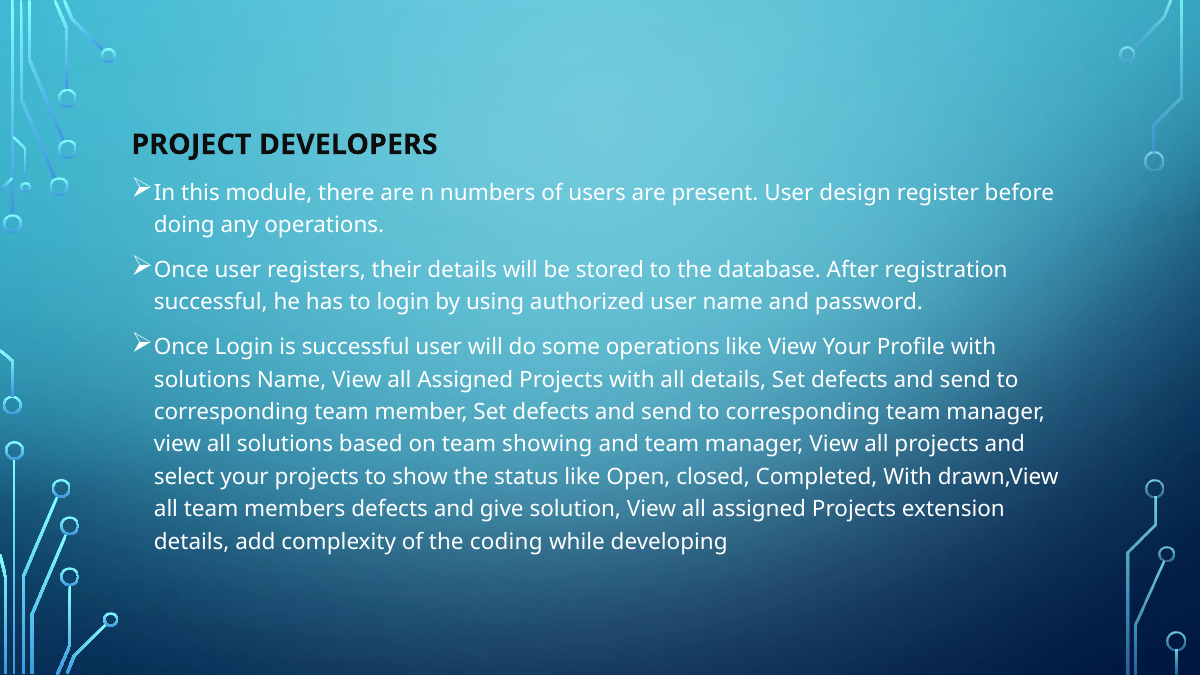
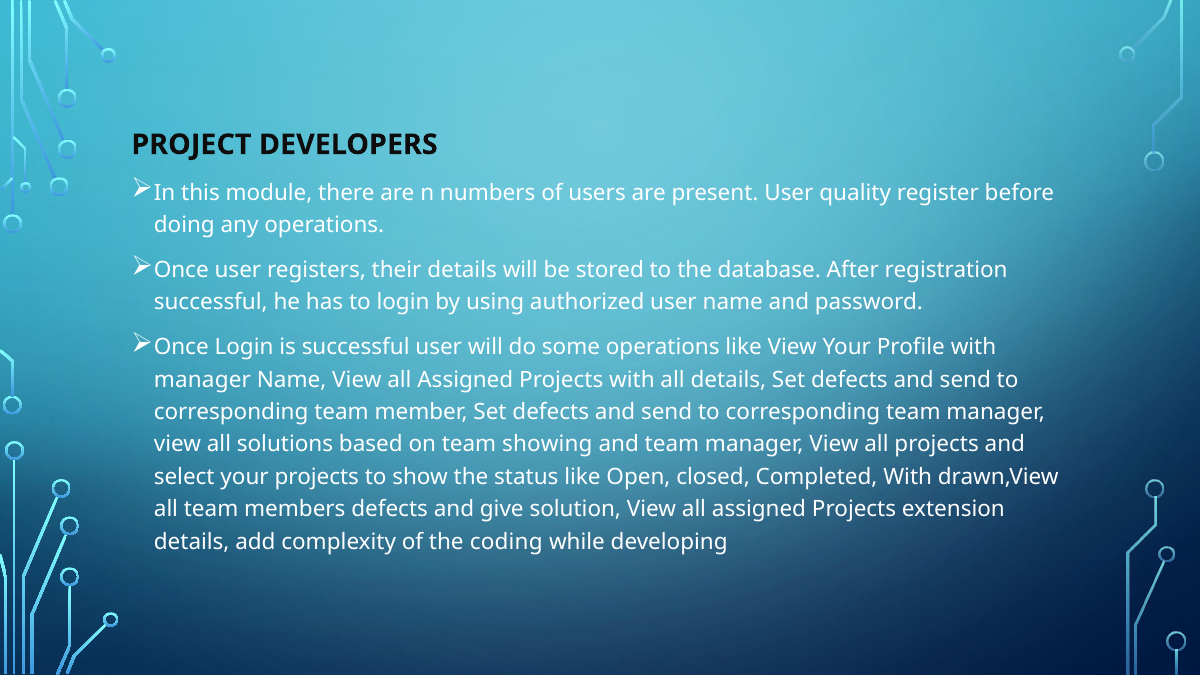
design: design -> quality
solutions at (202, 380): solutions -> manager
